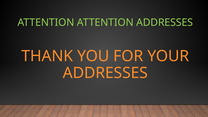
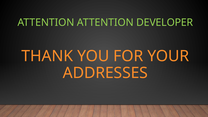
ATTENTION ADDRESSES: ADDRESSES -> DEVELOPER
